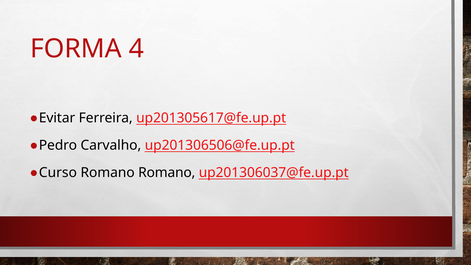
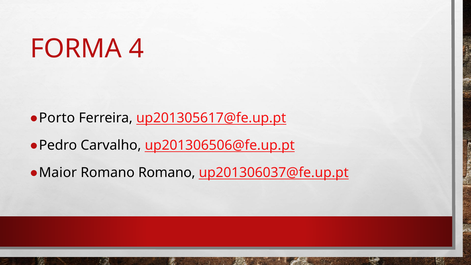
Evitar: Evitar -> Porto
Curso: Curso -> Maior
